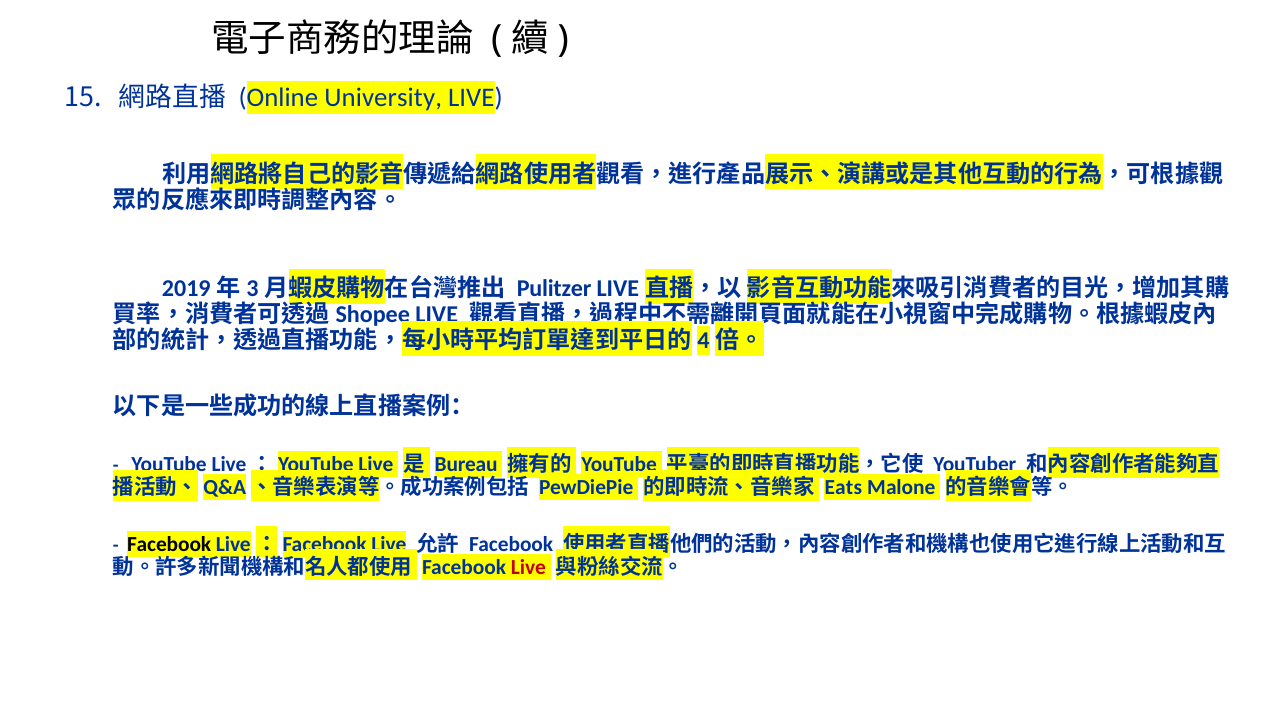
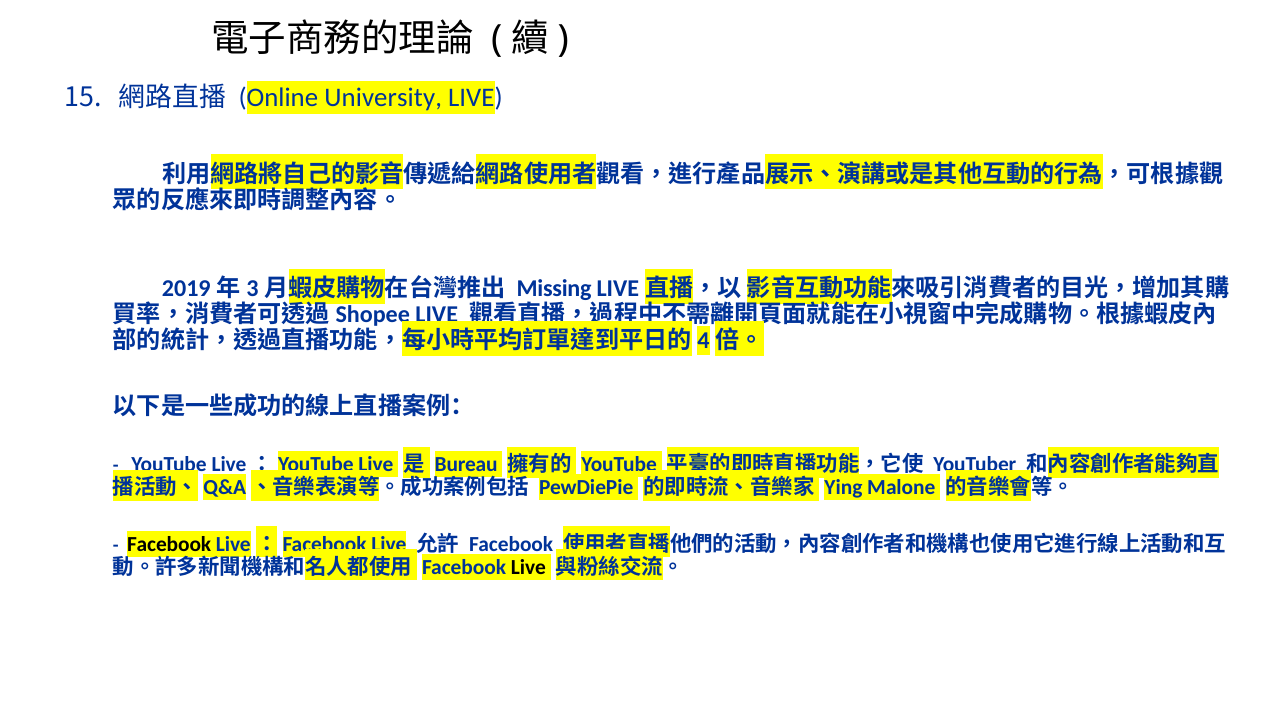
Pulitzer: Pulitzer -> Missing
Eats: Eats -> Ying
Live at (528, 567) colour: red -> black
